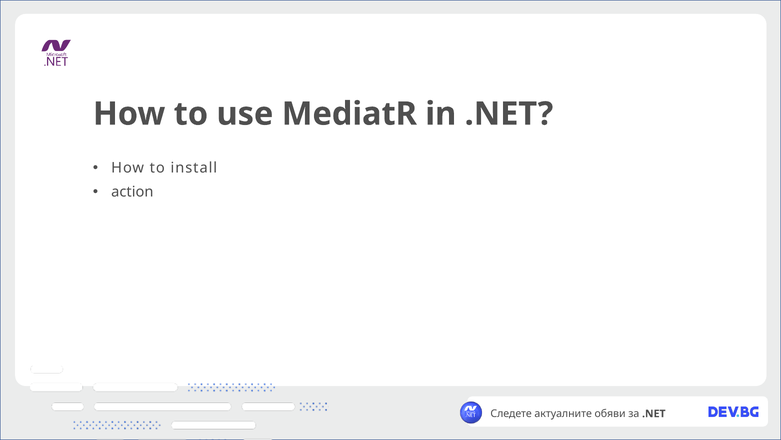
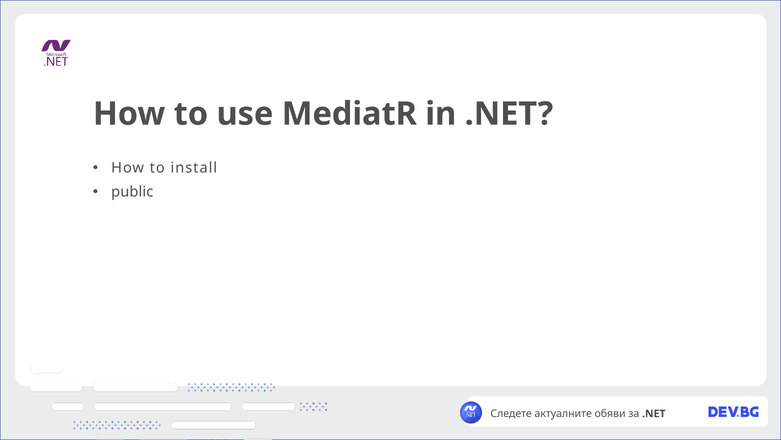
action: action -> public
